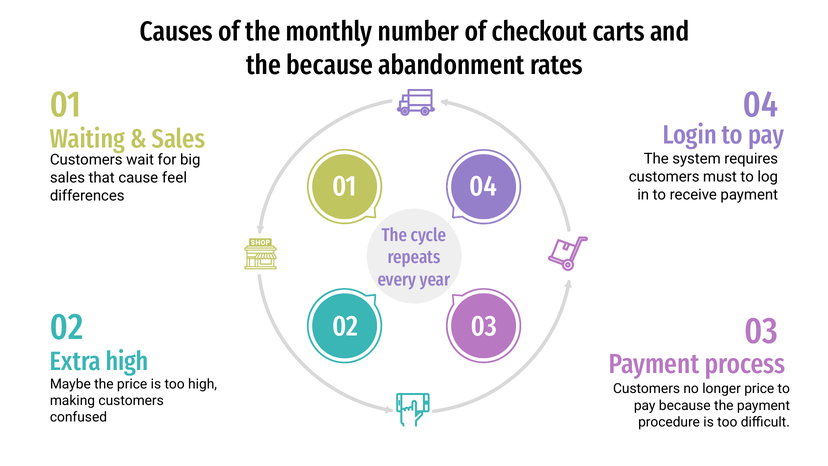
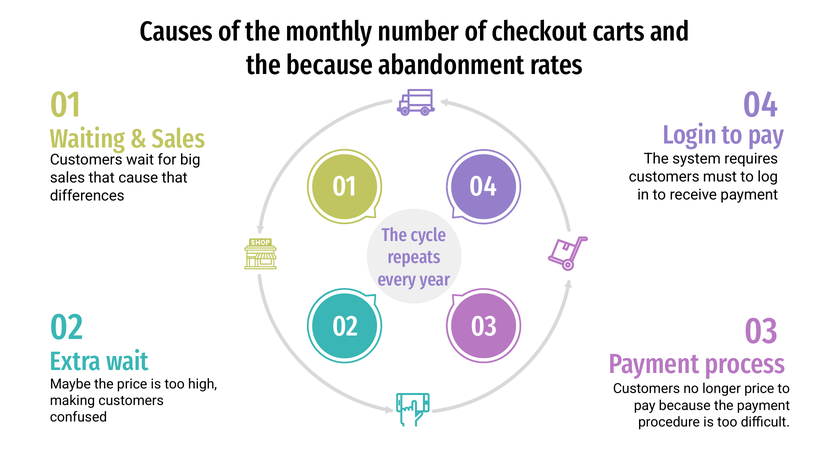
cause feel: feel -> that
Extra high: high -> wait
